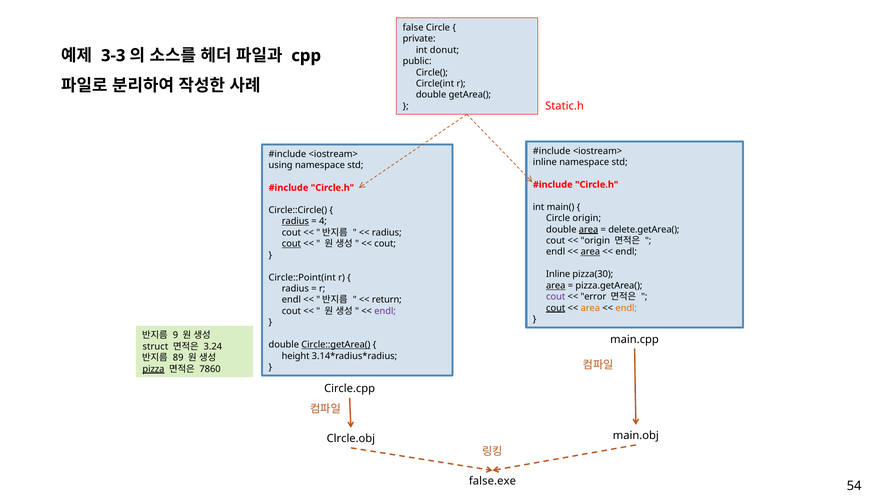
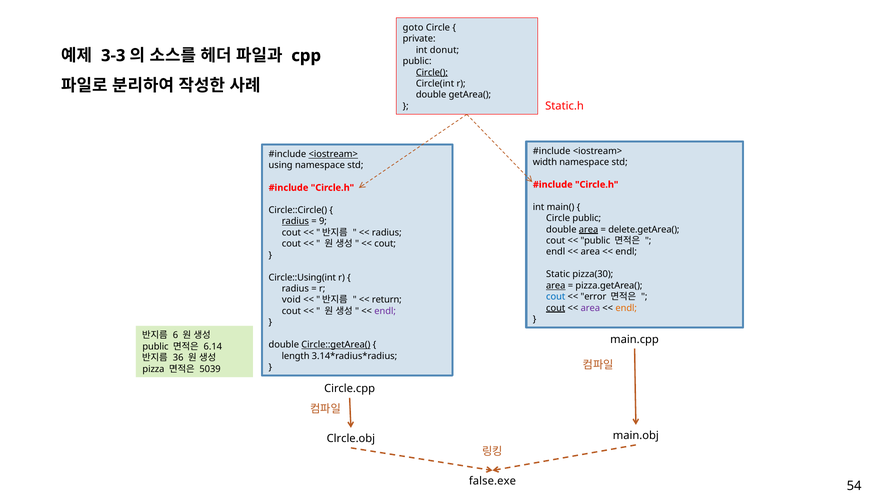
false: false -> goto
Circle( underline: none -> present
<iostream> at (333, 154) underline: none -> present
inline at (545, 162): inline -> width
Circle origin: origin -> public
4: 4 -> 9
origin at (595, 240): origin -> public
cout at (291, 244) underline: present -> none
area at (590, 252) underline: present -> none
Inline at (558, 274): Inline -> Static
Circle::Point(int: Circle::Point(int -> Circle::Using(int
cout at (556, 296) colour: purple -> blue
endl at (291, 300): endl -> void
area at (590, 308) colour: orange -> purple
9: 9 -> 6
struct at (155, 346): struct -> public
3.24: 3.24 -> 6.14
height: height -> length
89: 89 -> 36
pizza underline: present -> none
7860: 7860 -> 5039
